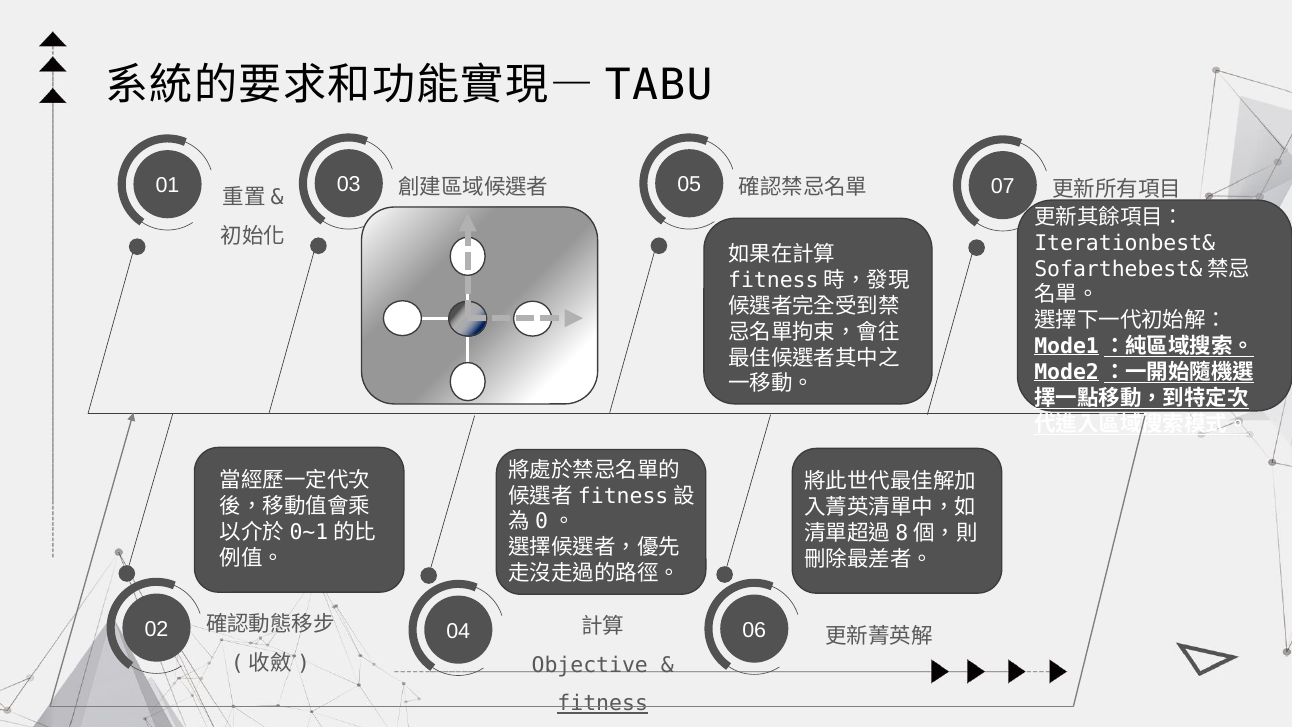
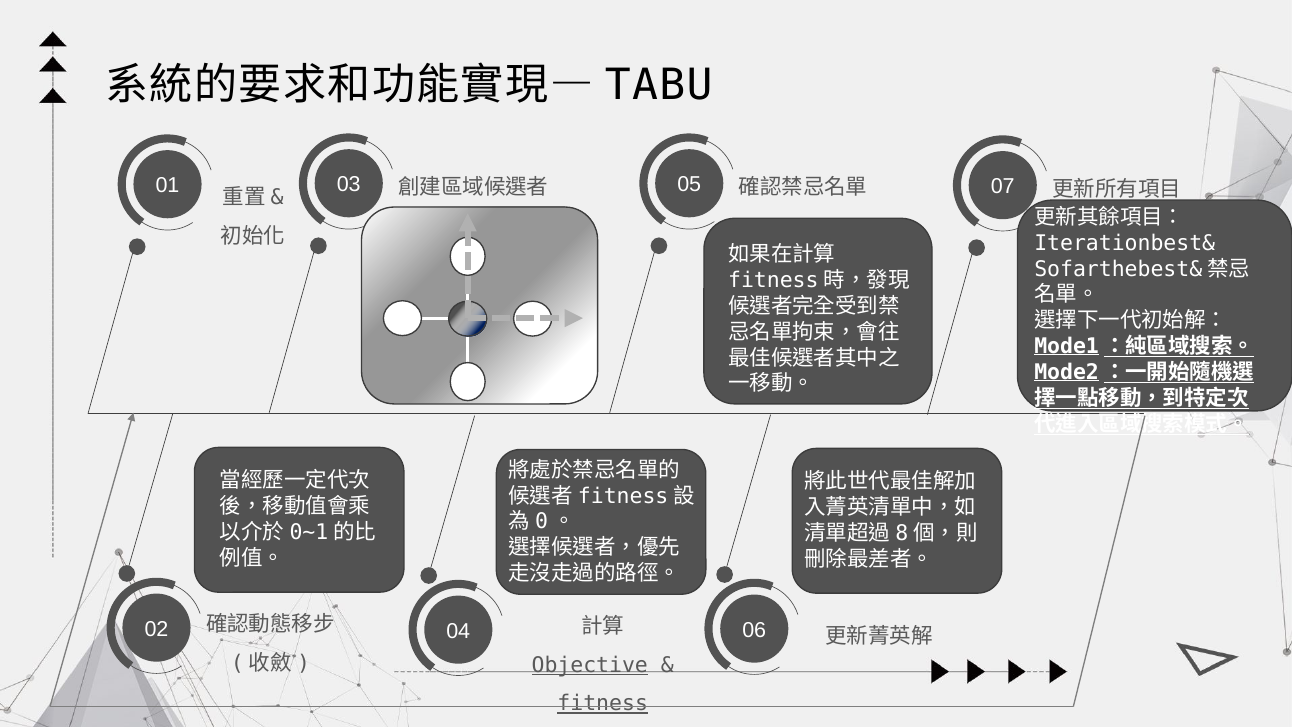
Objective underline: none -> present
